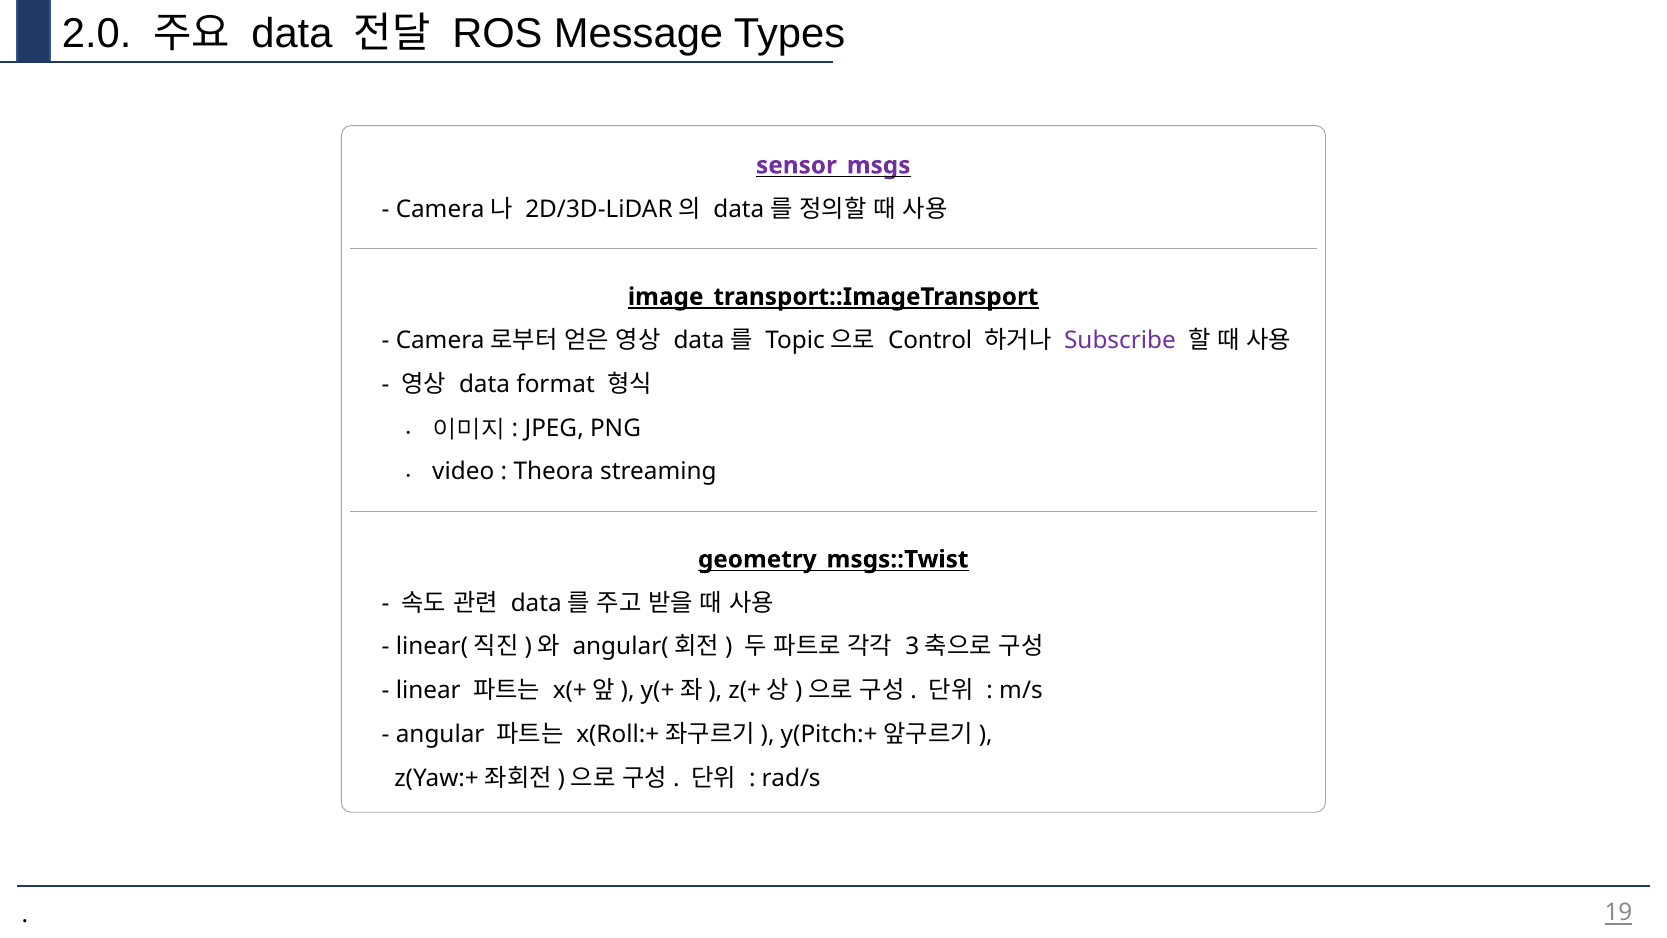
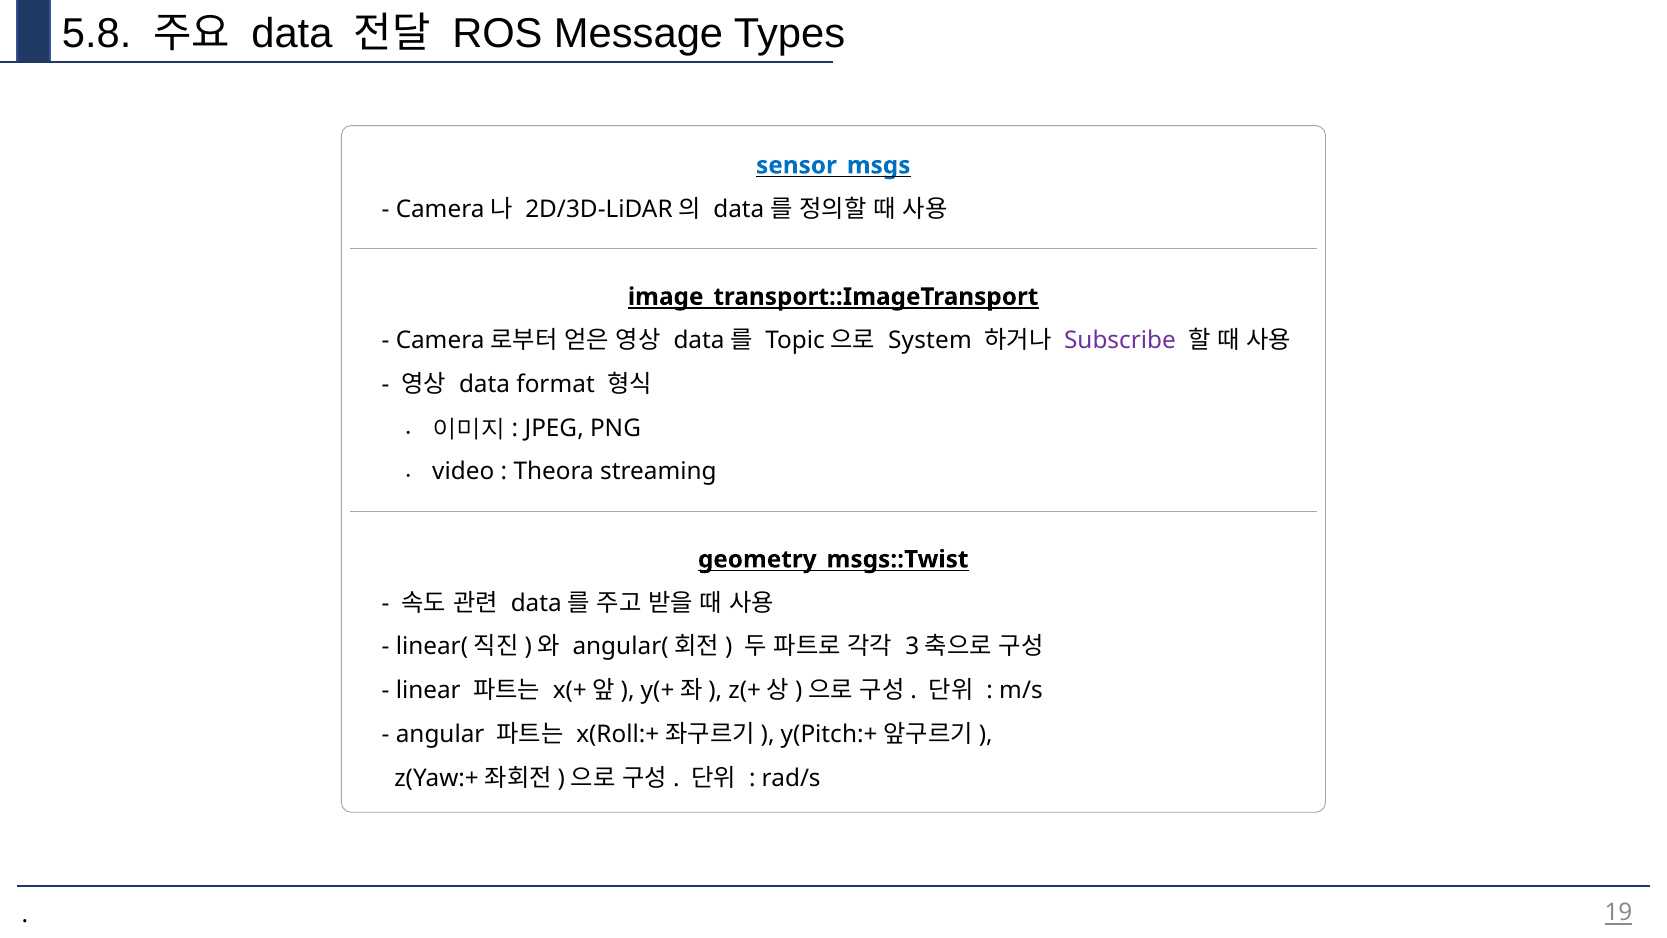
2.0: 2.0 -> 5.8
sensor_msgs colour: purple -> blue
Control: Control -> System
